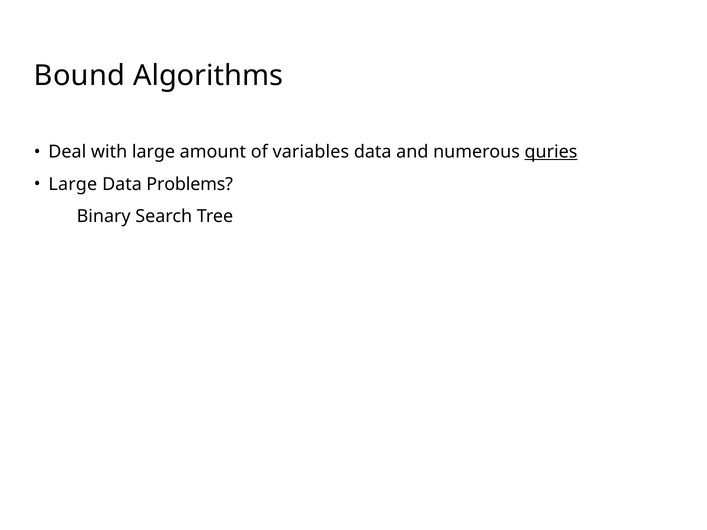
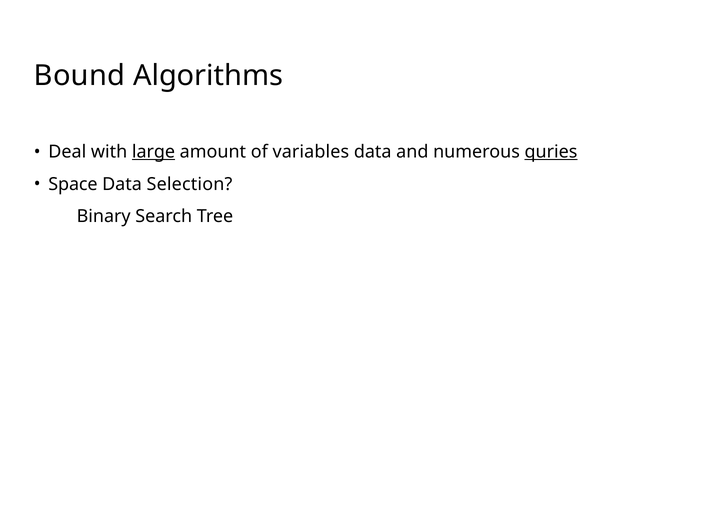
large at (153, 152) underline: none -> present
Large at (73, 184): Large -> Space
Problems: Problems -> Selection
